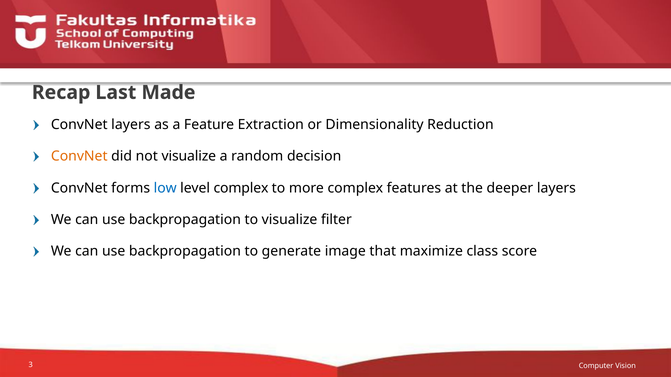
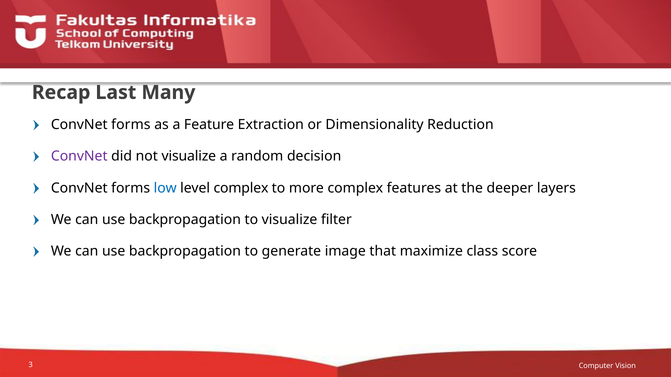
Made: Made -> Many
layers at (131, 125): layers -> forms
ConvNet at (79, 157) colour: orange -> purple
